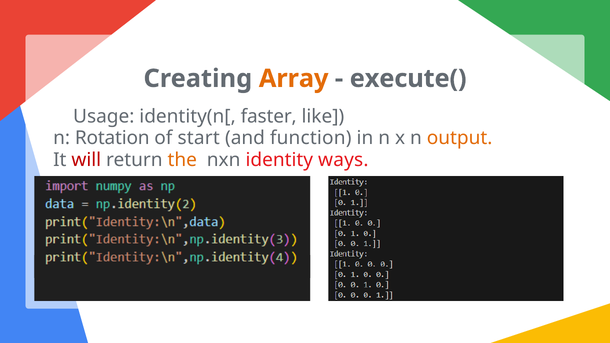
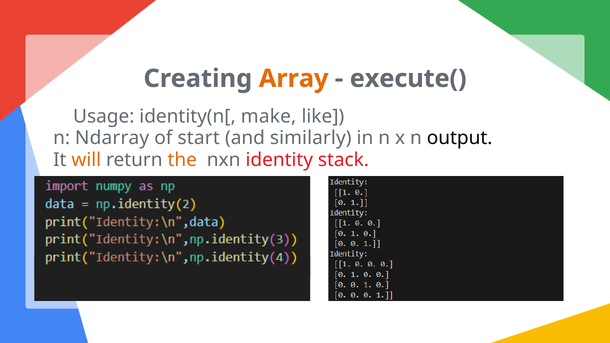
faster: faster -> make
Rotation: Rotation -> Ndarray
function: function -> similarly
output colour: orange -> black
will colour: red -> orange
ways: ways -> stack
